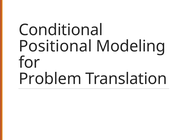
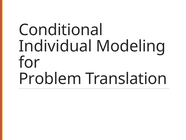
Positional: Positional -> Individual
